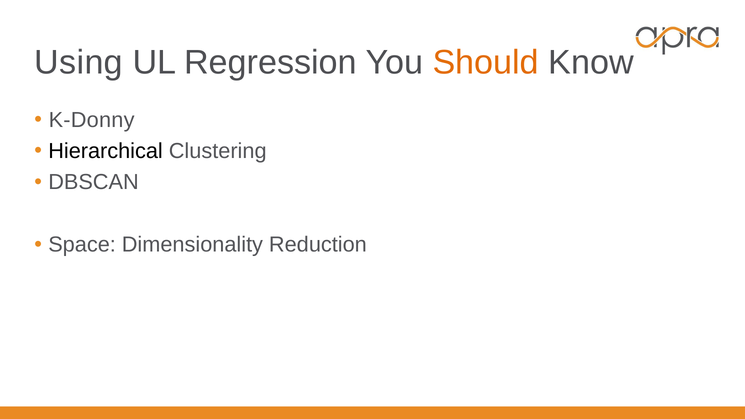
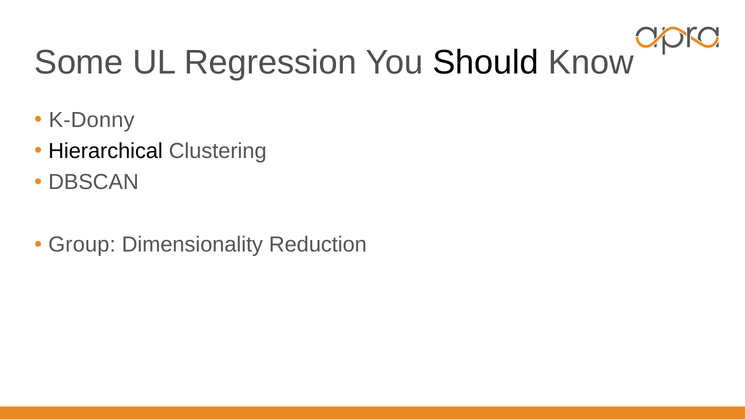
Using: Using -> Some
Should colour: orange -> black
Space: Space -> Group
